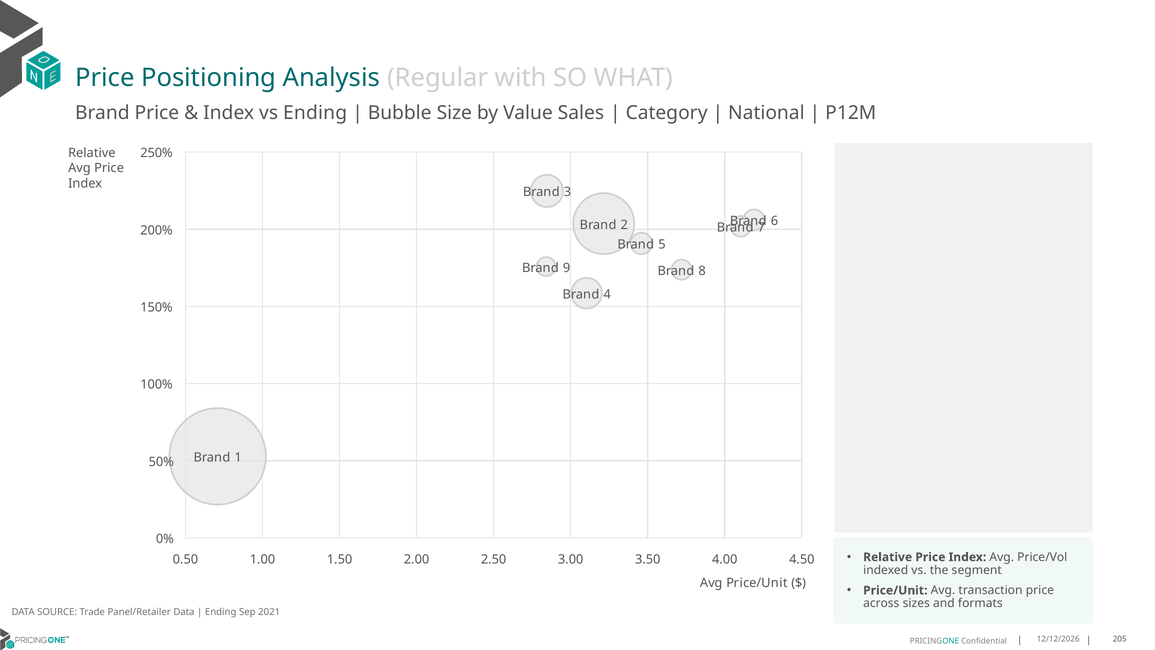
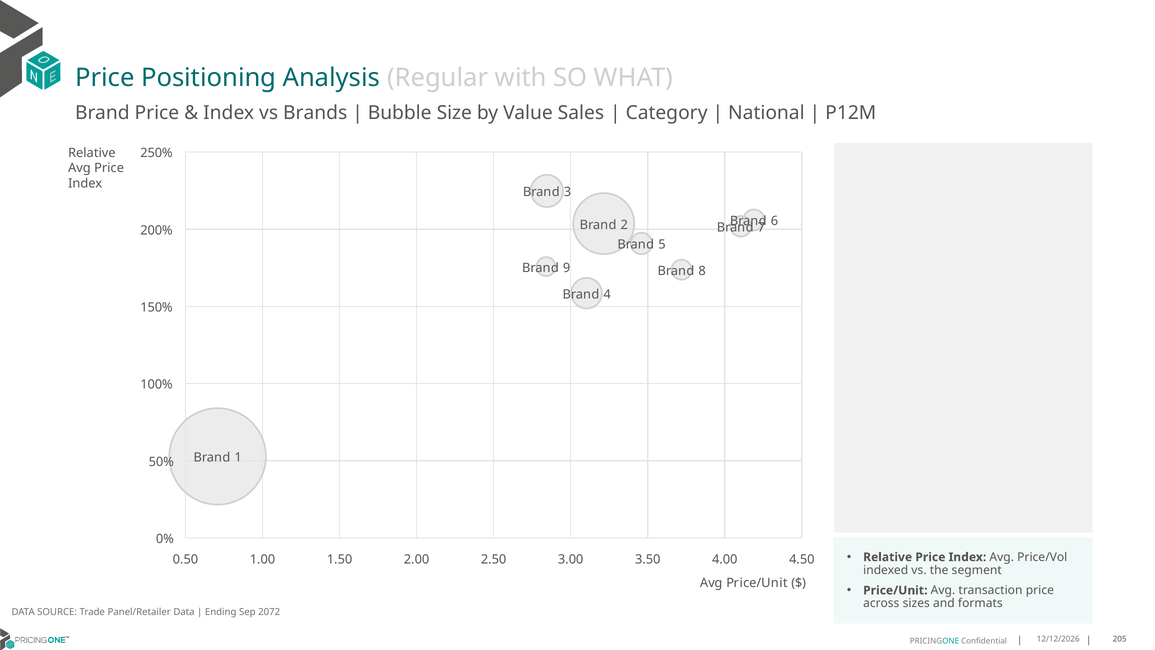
vs Ending: Ending -> Brands
2021: 2021 -> 2072
